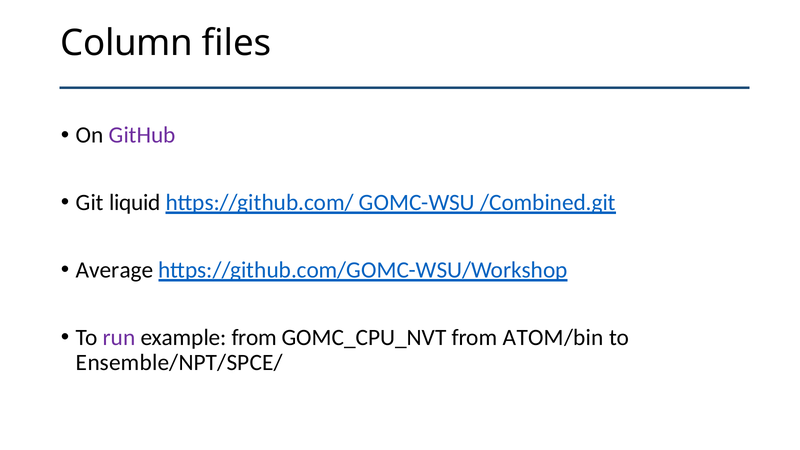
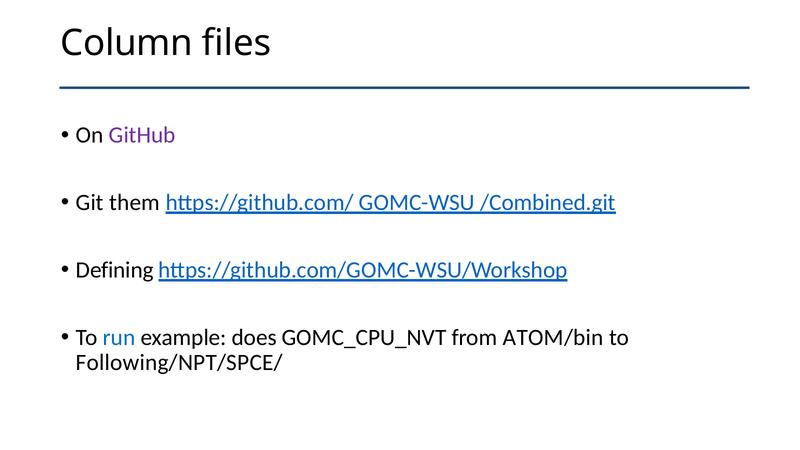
liquid: liquid -> them
Average: Average -> Defining
run colour: purple -> blue
example from: from -> does
Ensemble/NPT/SPCE/: Ensemble/NPT/SPCE/ -> Following/NPT/SPCE/
